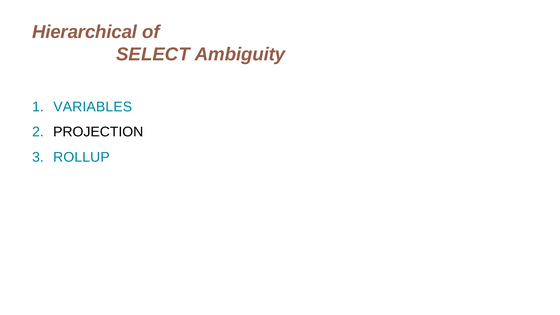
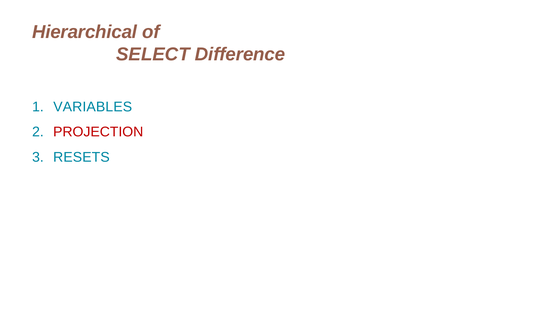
Ambiguity: Ambiguity -> Difference
PROJECTION colour: black -> red
ROLLUP: ROLLUP -> RESETS
